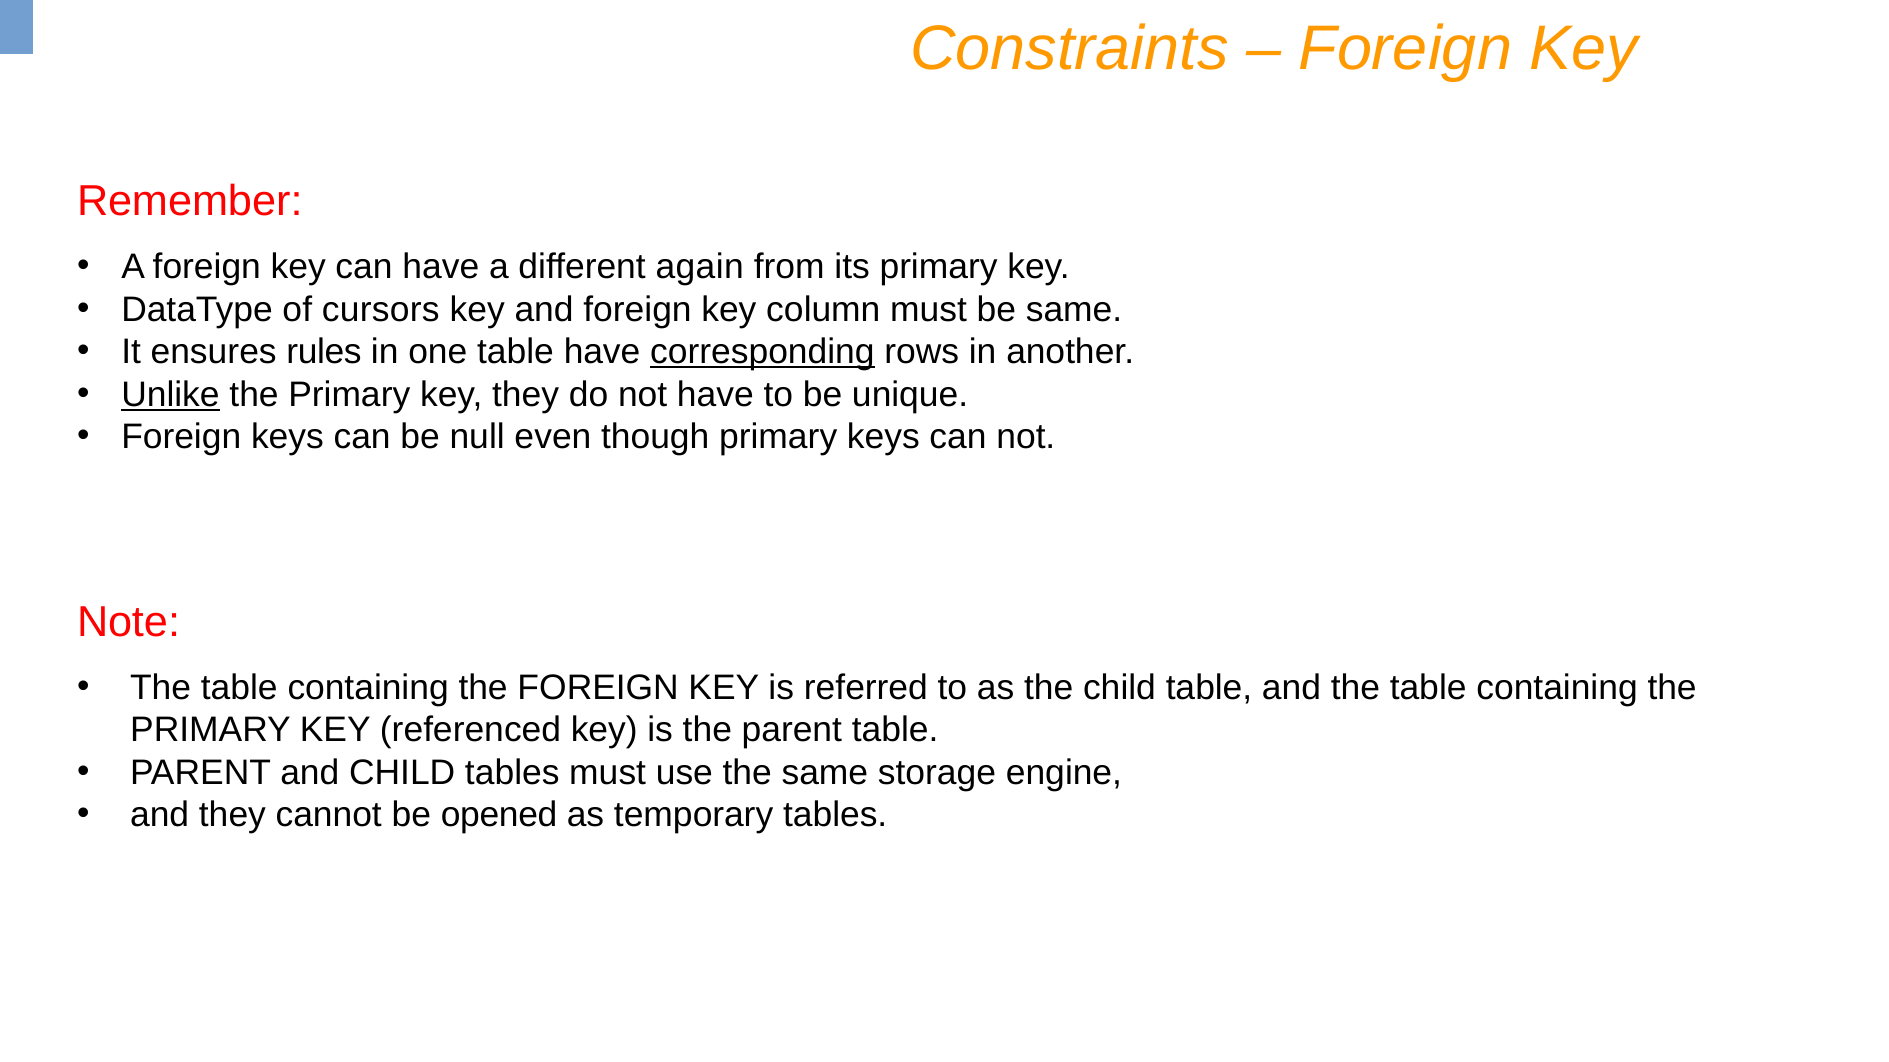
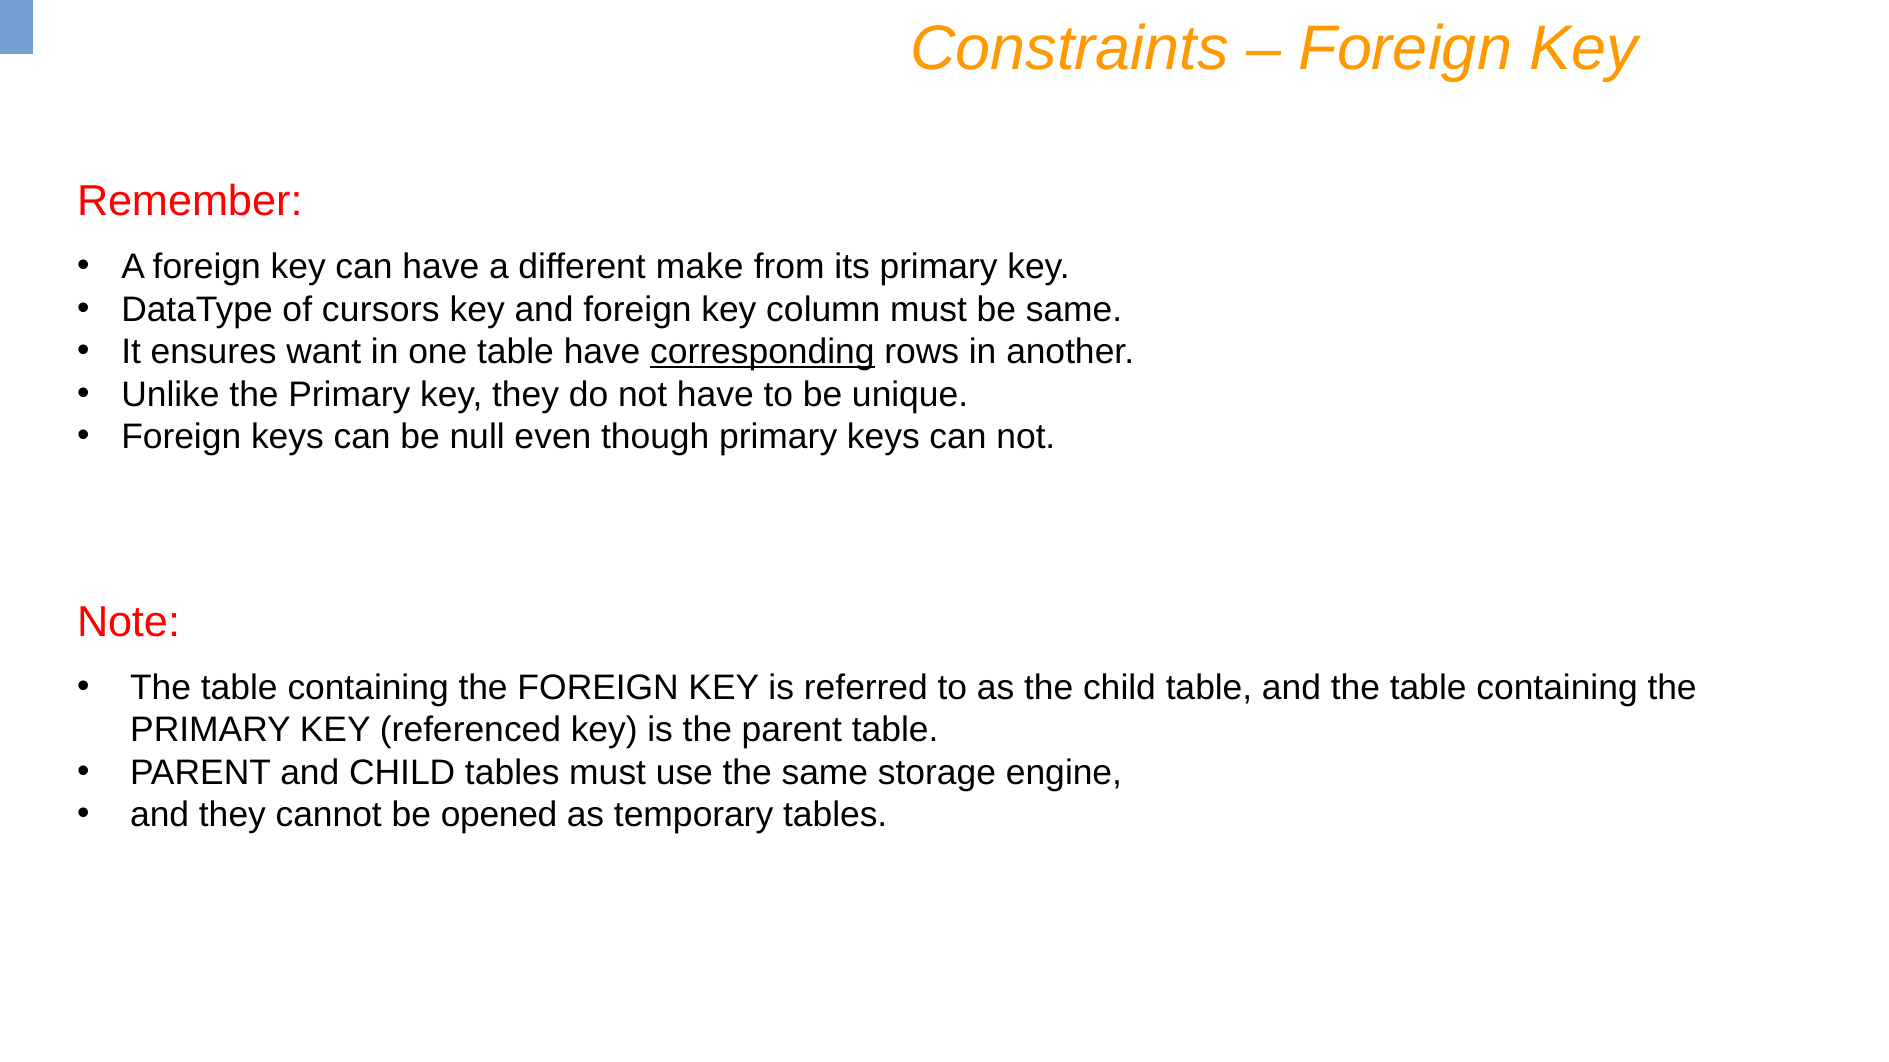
again: again -> make
rules: rules -> want
Unlike underline: present -> none
